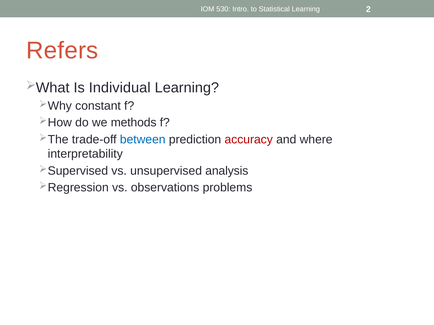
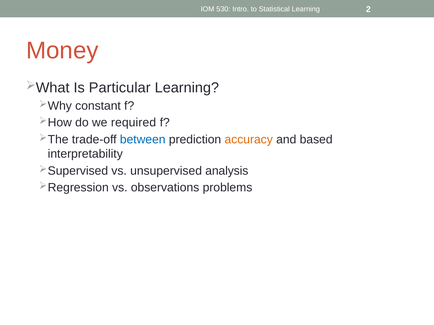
Refers: Refers -> Money
Individual: Individual -> Particular
methods: methods -> required
accuracy colour: red -> orange
where: where -> based
